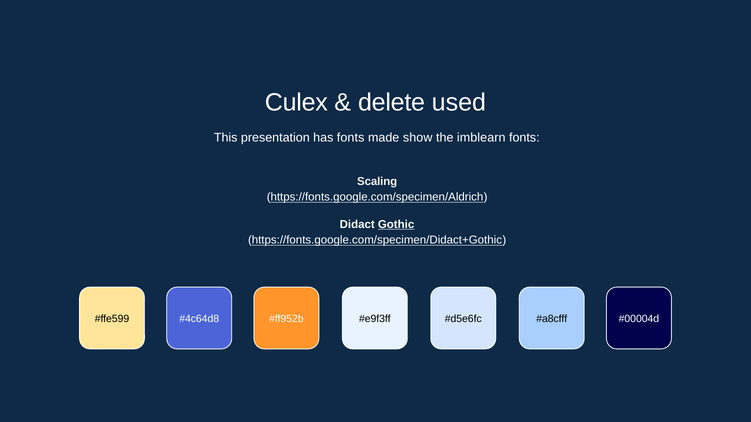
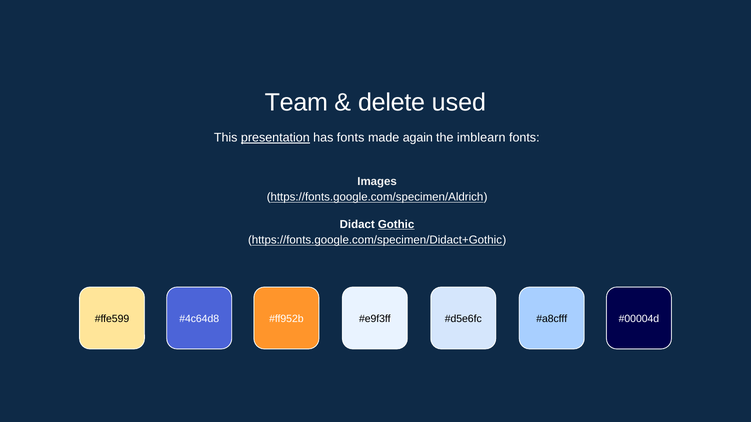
Culex: Culex -> Team
presentation underline: none -> present
show: show -> again
Scaling: Scaling -> Images
